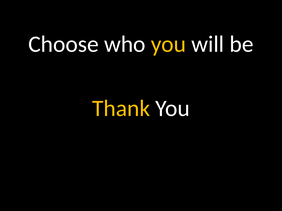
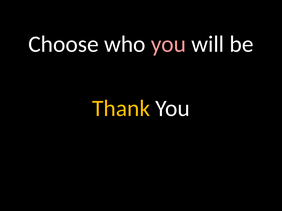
you at (168, 44) colour: yellow -> pink
